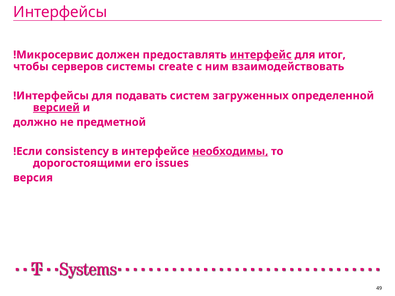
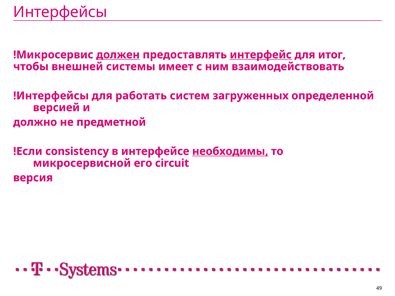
должен underline: none -> present
серверов: серверов -> внешней
create: create -> имеет
подавать: подавать -> работать
версией underline: present -> none
дорогостоящими: дорогостоящими -> микросервисной
issues: issues -> circuit
